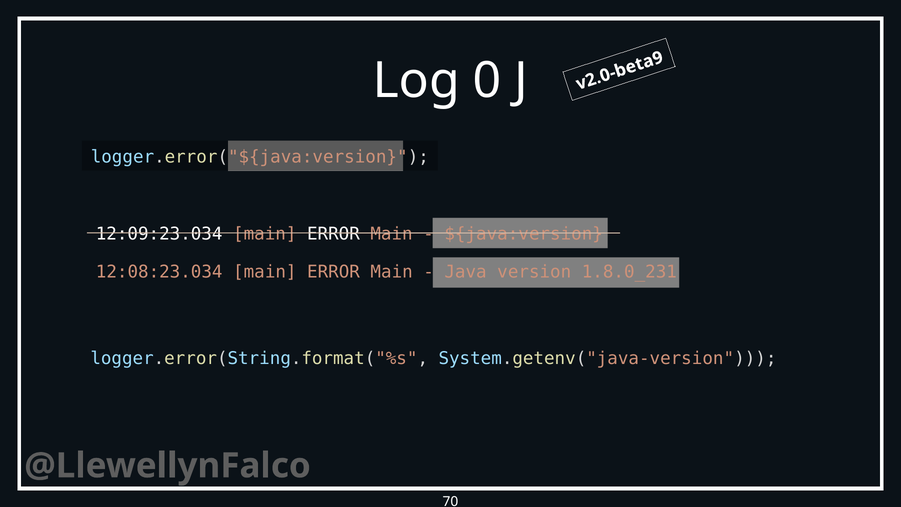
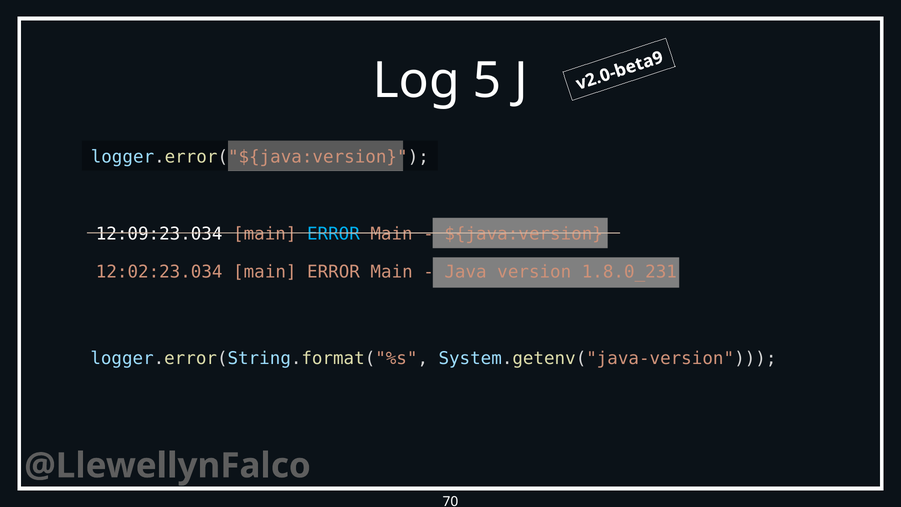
0: 0 -> 5
ERROR at (333, 234) colour: white -> light blue
12:08:23.034: 12:08:23.034 -> 12:02:23.034
